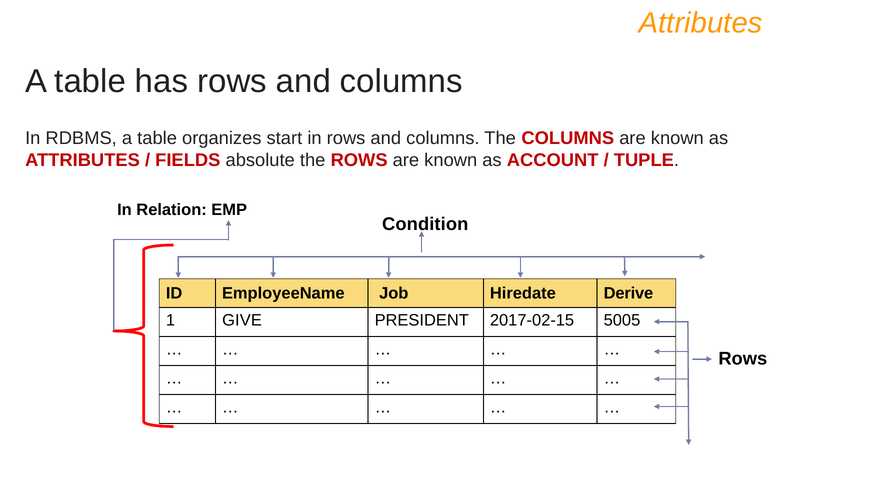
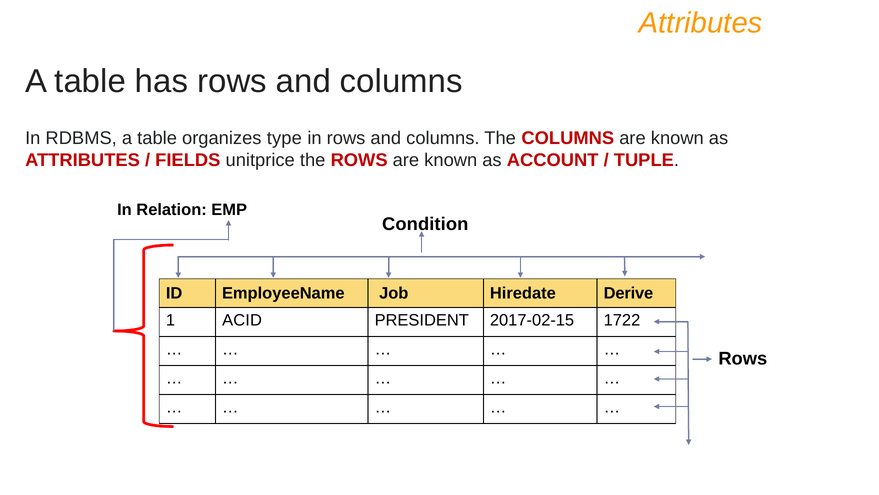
start: start -> type
absolute: absolute -> unitprice
GIVE: GIVE -> ACID
5005: 5005 -> 1722
